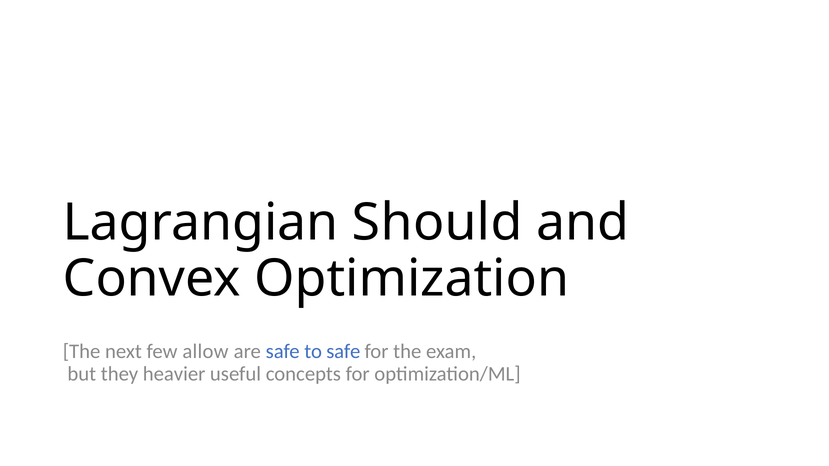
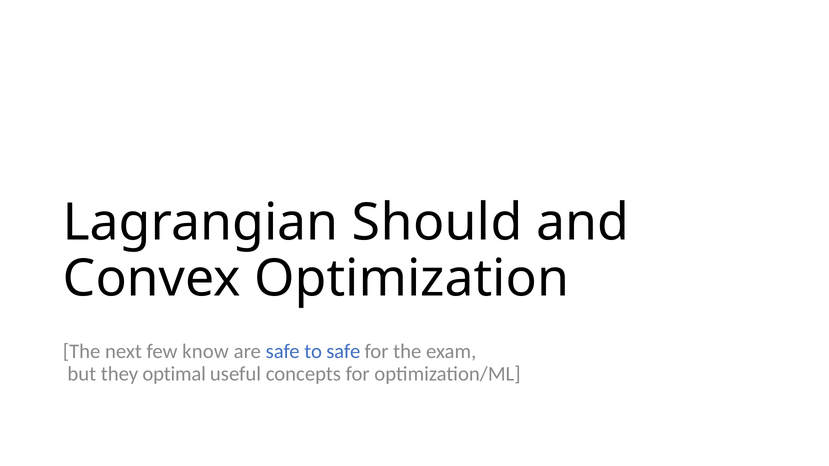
allow: allow -> know
heavier: heavier -> optimal
